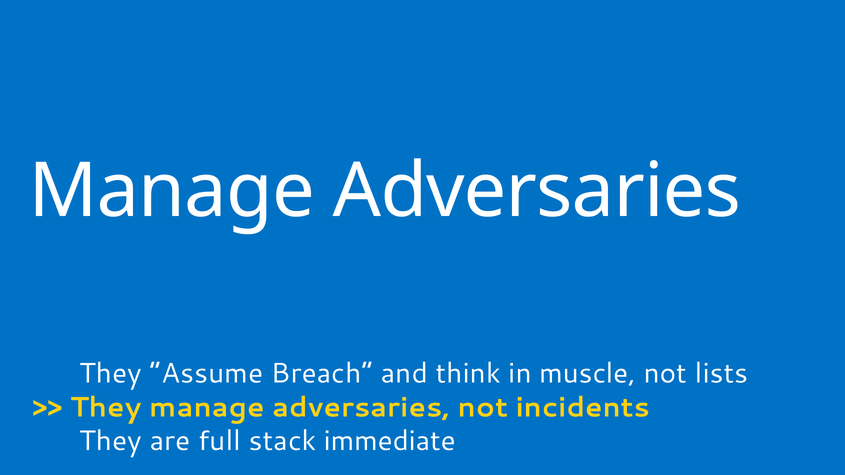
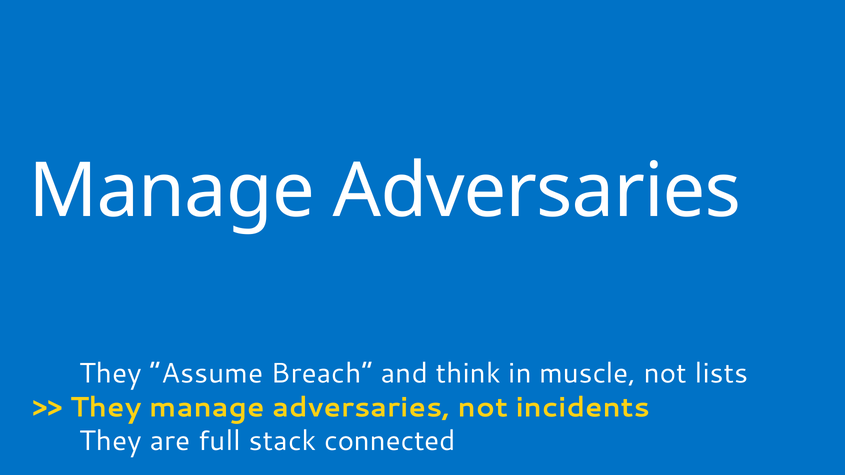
immediate: immediate -> connected
